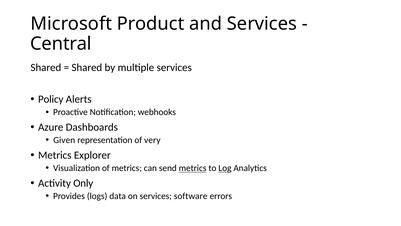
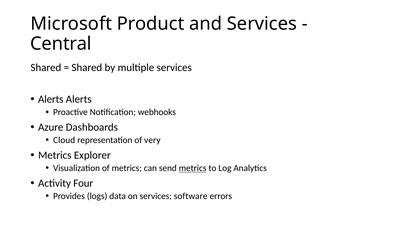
Policy at (51, 99): Policy -> Alerts
Given: Given -> Cloud
Log underline: present -> none
Only: Only -> Four
